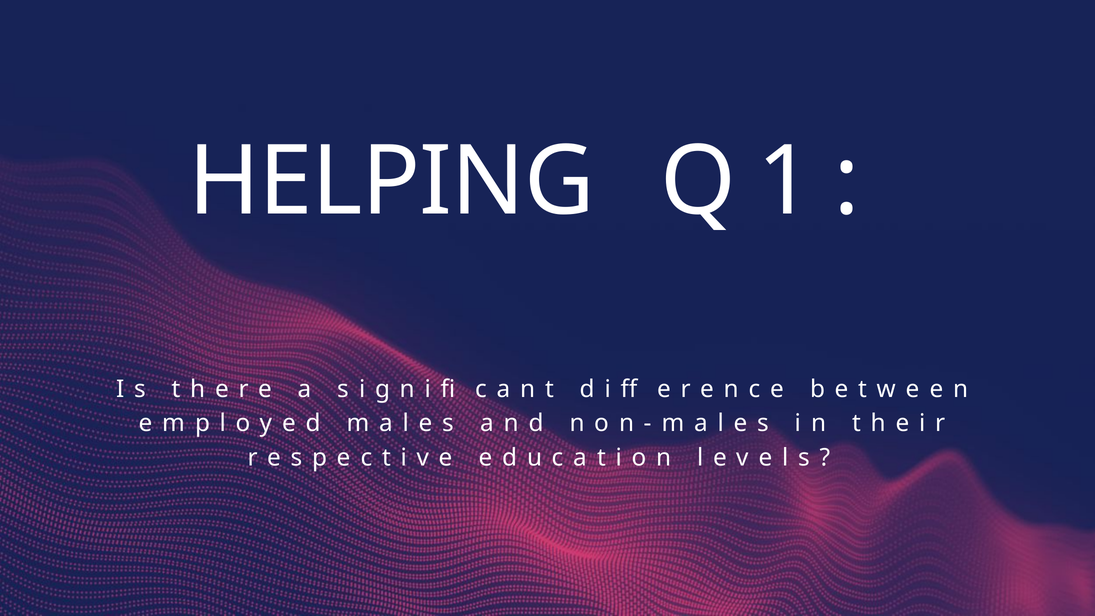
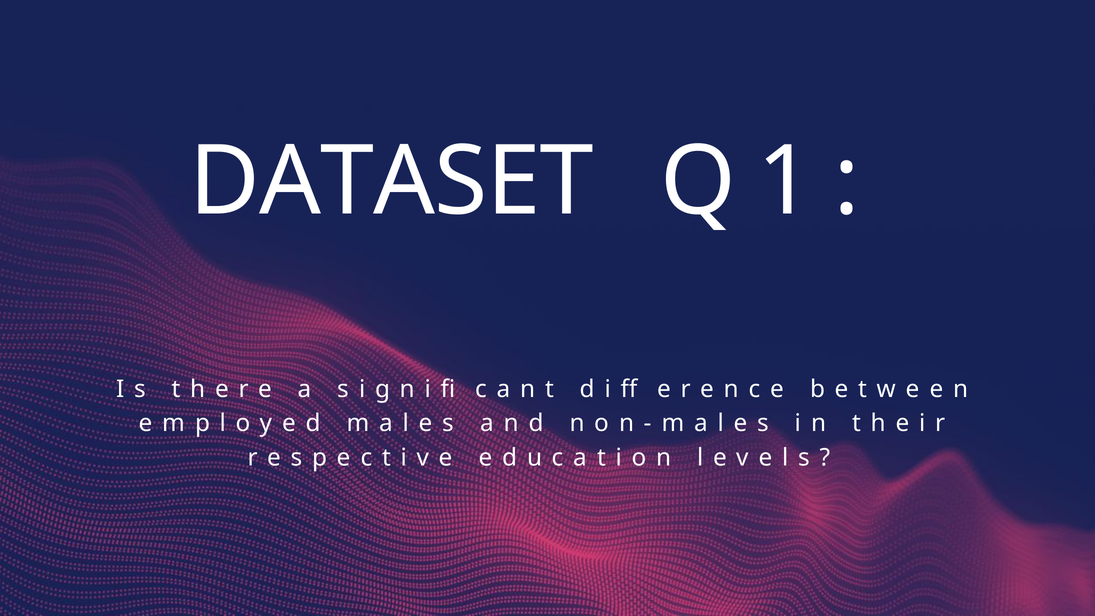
HELPING: HELPING -> DATASET
